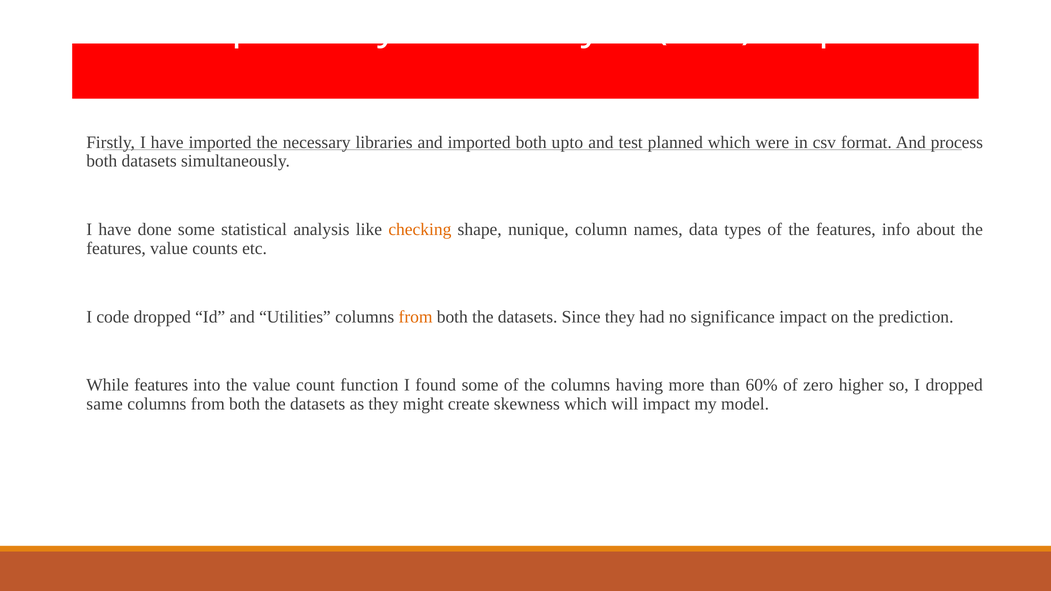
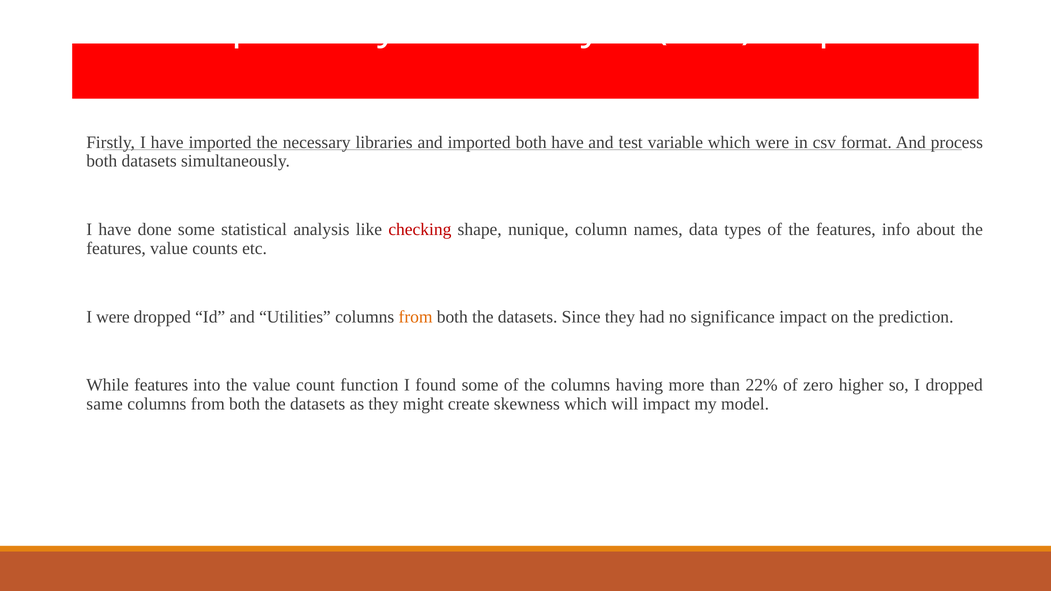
both upto: upto -> have
planned: planned -> variable
checking colour: orange -> red
I code: code -> were
60%: 60% -> 22%
